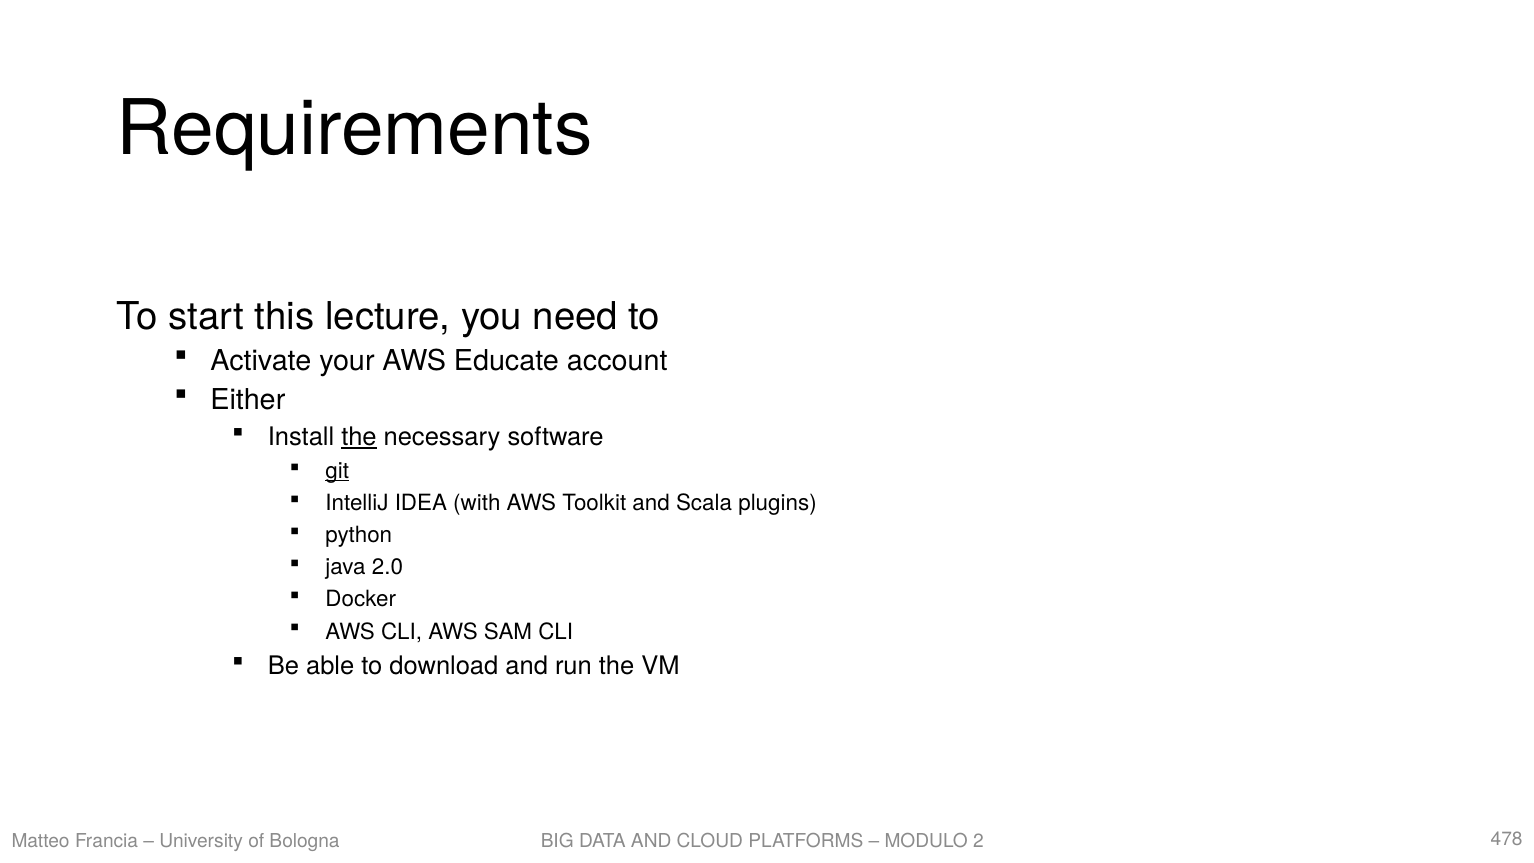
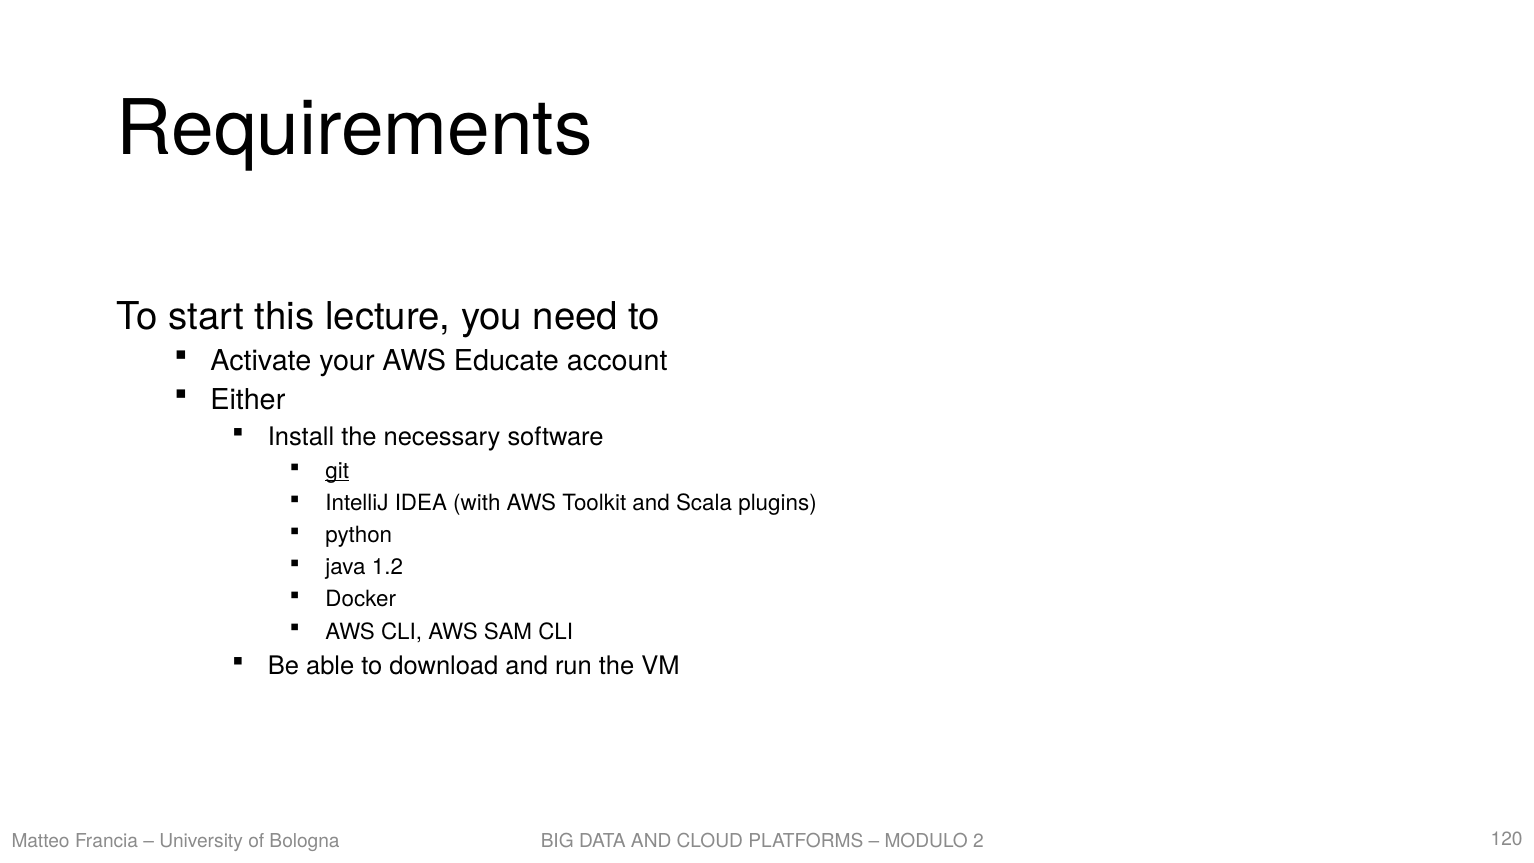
the at (359, 437) underline: present -> none
2.0: 2.0 -> 1.2
478: 478 -> 120
